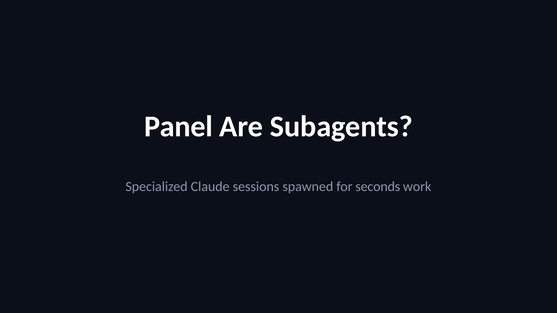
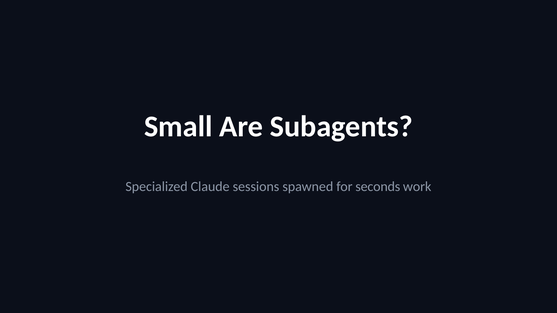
Panel: Panel -> Small
